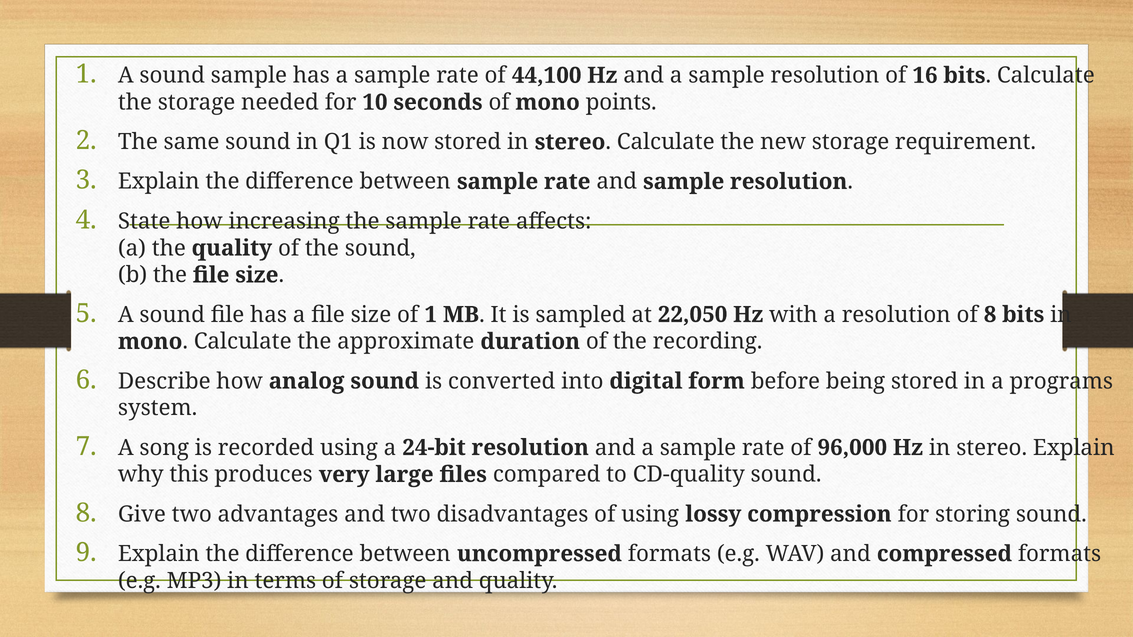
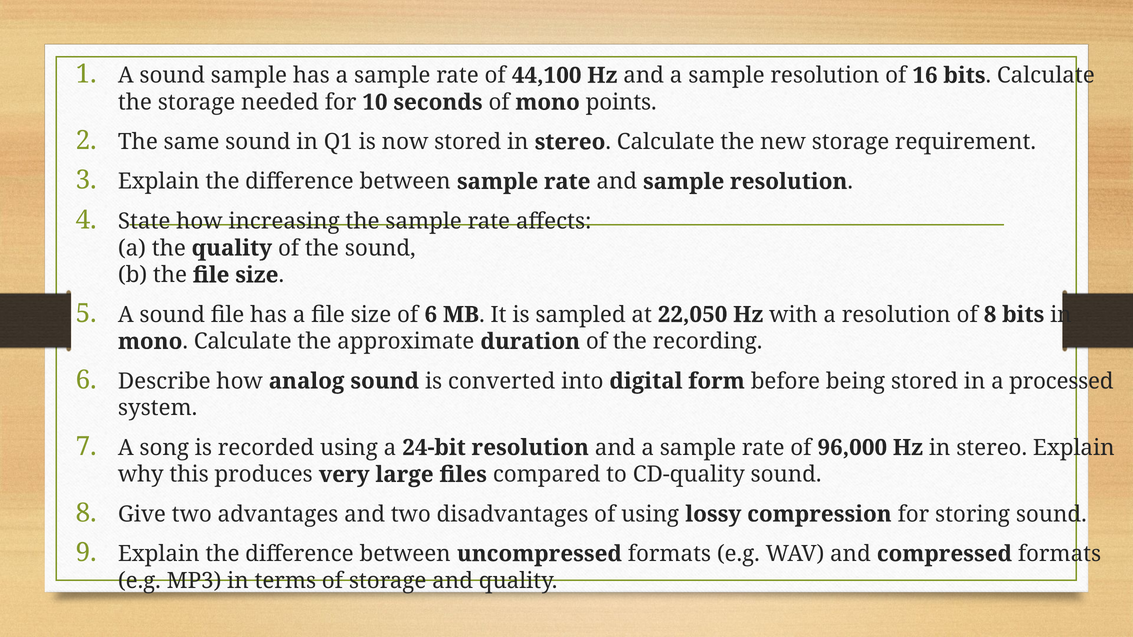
of 1: 1 -> 6
programs: programs -> processed
